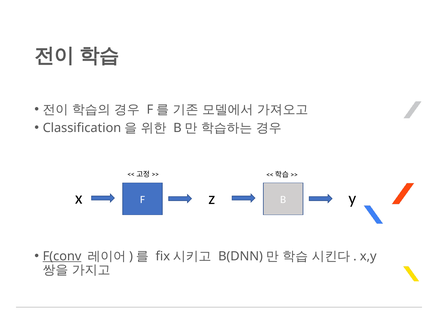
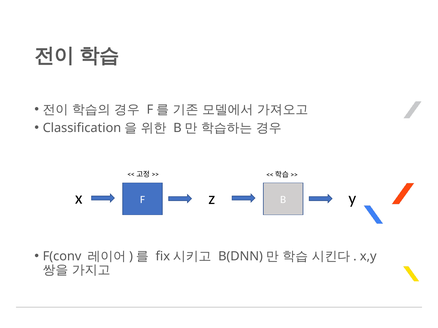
F(conv underline: present -> none
